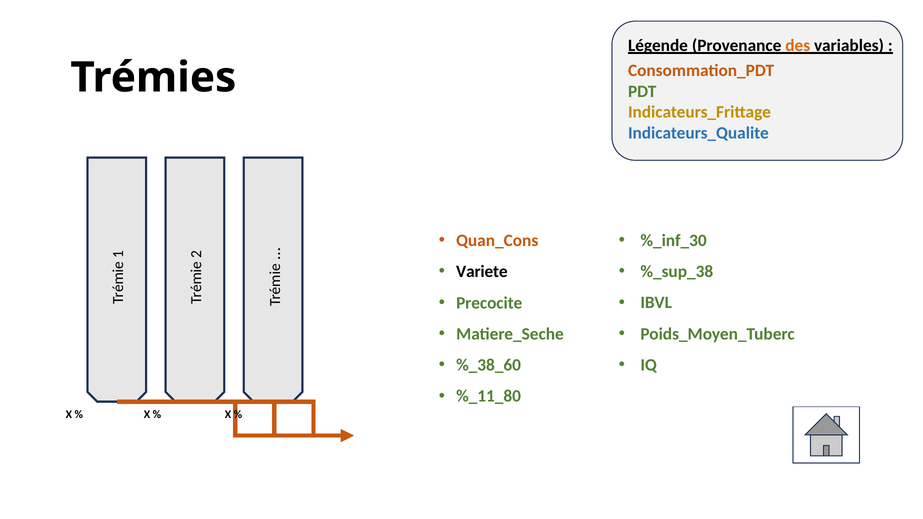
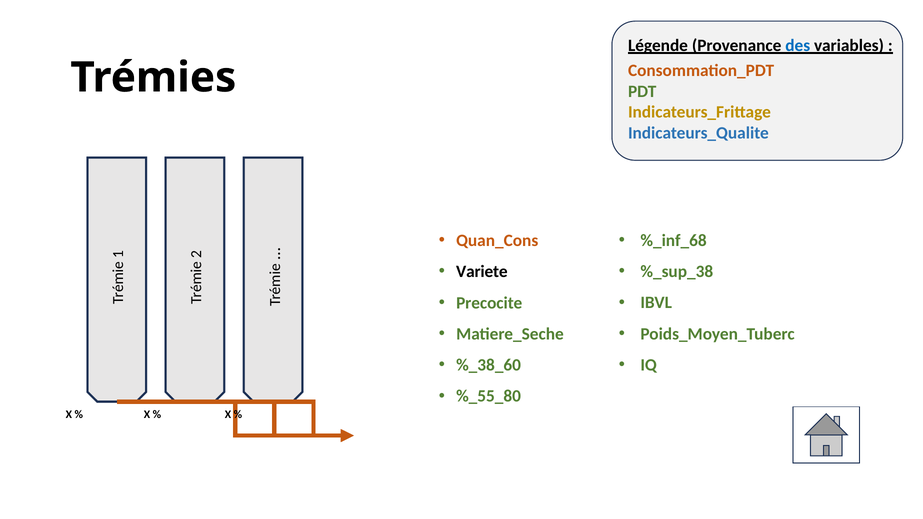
des colour: orange -> blue
%_inf_30: %_inf_30 -> %_inf_68
%_11_80: %_11_80 -> %_55_80
